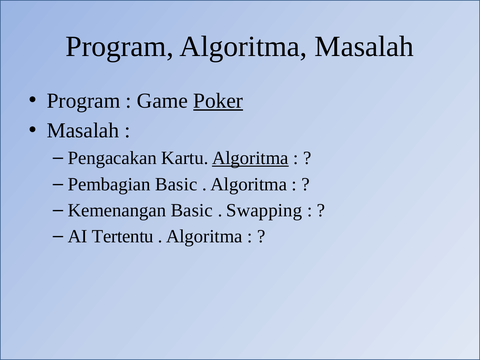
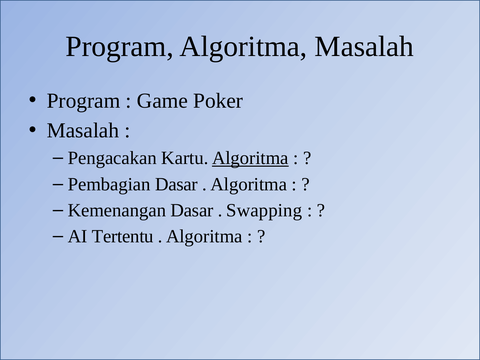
Poker underline: present -> none
Pembagian Basic: Basic -> Dasar
Kemenangan Basic: Basic -> Dasar
